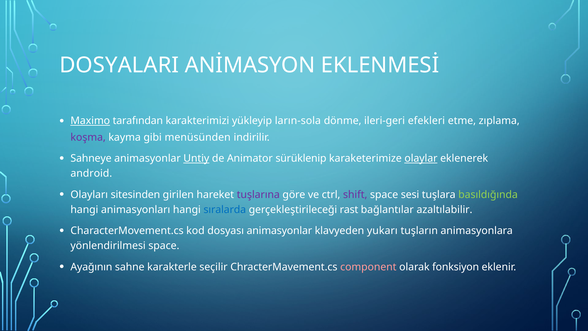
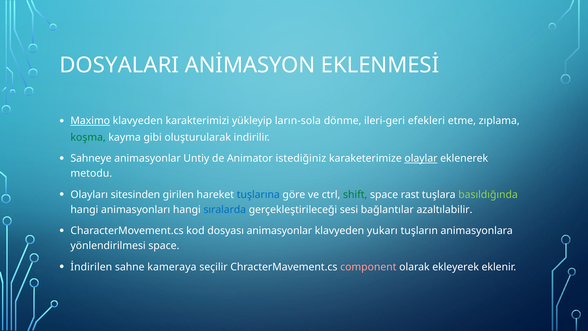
Maximo tarafından: tarafından -> klavyeden
koşma colour: purple -> green
menüsünden: menüsünden -> oluşturularak
Untiy underline: present -> none
sürüklenip: sürüklenip -> istediğiniz
android: android -> metodu
tuşlarına colour: purple -> blue
shift colour: purple -> green
sesi: sesi -> rast
rast: rast -> sesi
Ayağının: Ayağının -> İndirilen
karakterle: karakterle -> kameraya
fonksiyon: fonksiyon -> ekleyerek
